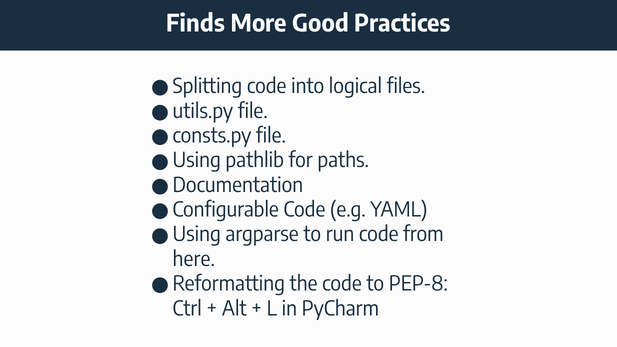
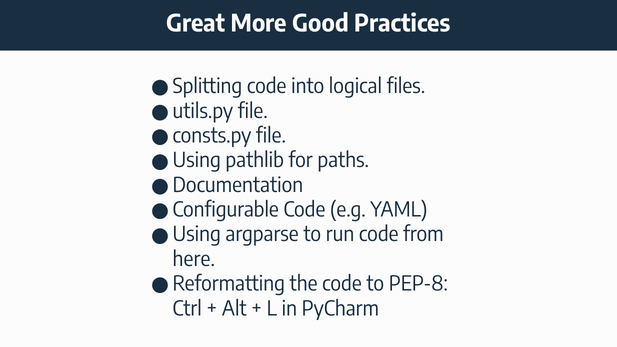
Finds: Finds -> Great
